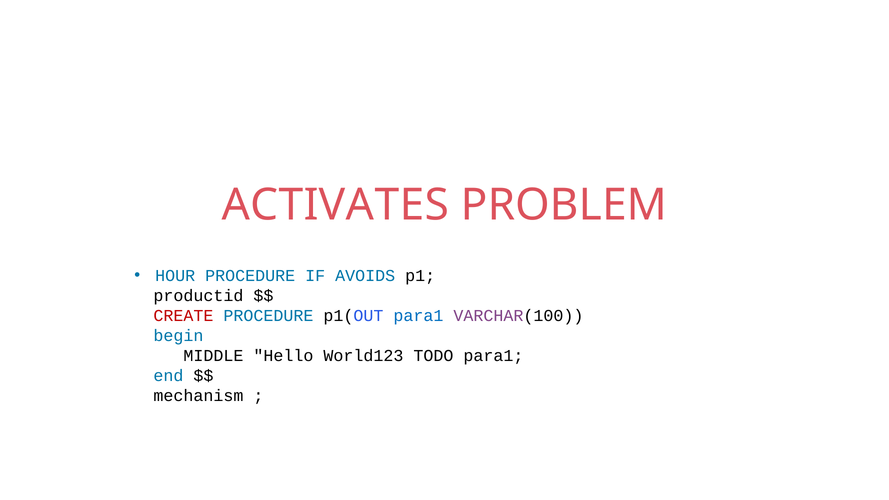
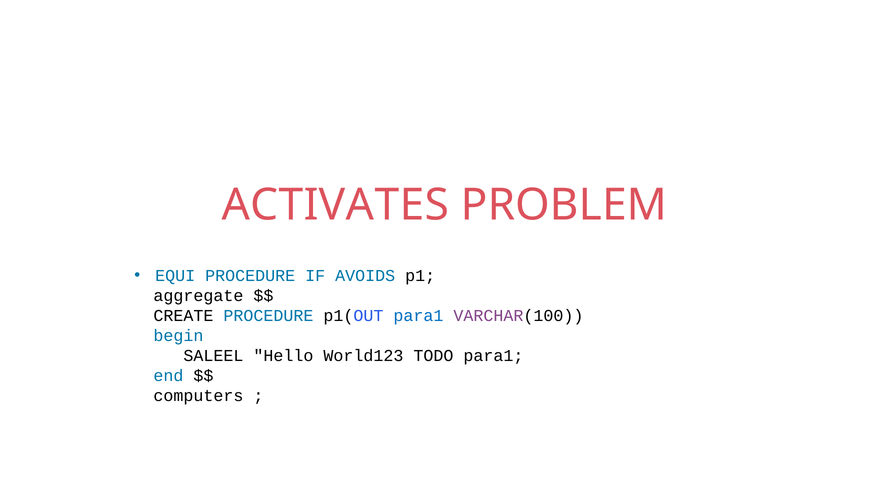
HOUR: HOUR -> EQUI
productid: productid -> aggregate
CREATE colour: red -> black
MIDDLE: MIDDLE -> SALEEL
mechanism: mechanism -> computers
